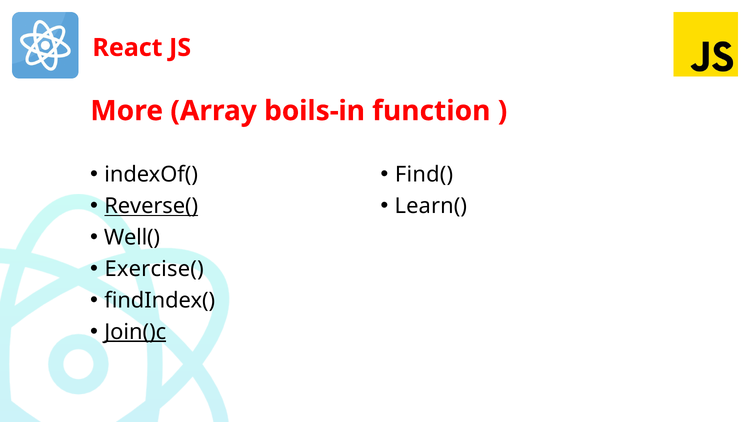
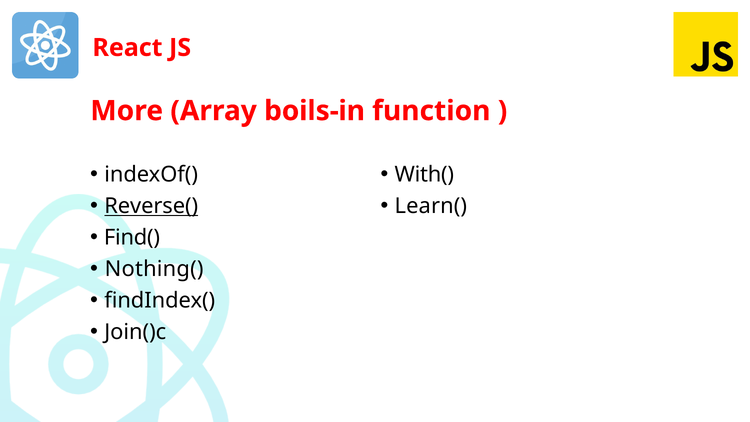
Find(: Find( -> With(
Well(: Well( -> Find(
Exercise(: Exercise( -> Nothing(
Join()c underline: present -> none
